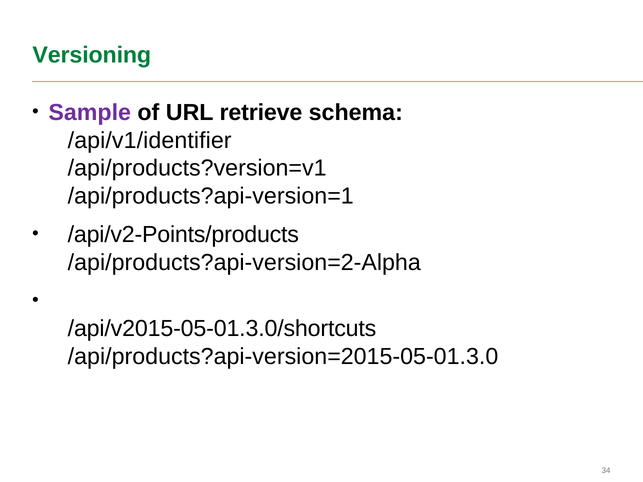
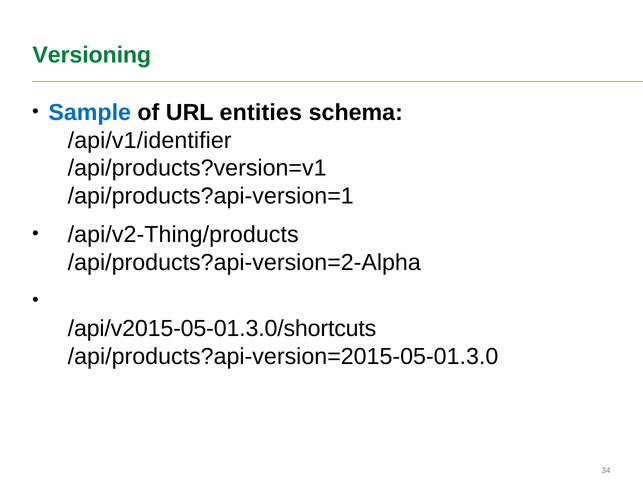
Sample colour: purple -> blue
retrieve: retrieve -> entities
/api/v2-Points/products: /api/v2-Points/products -> /api/v2-Thing/products
